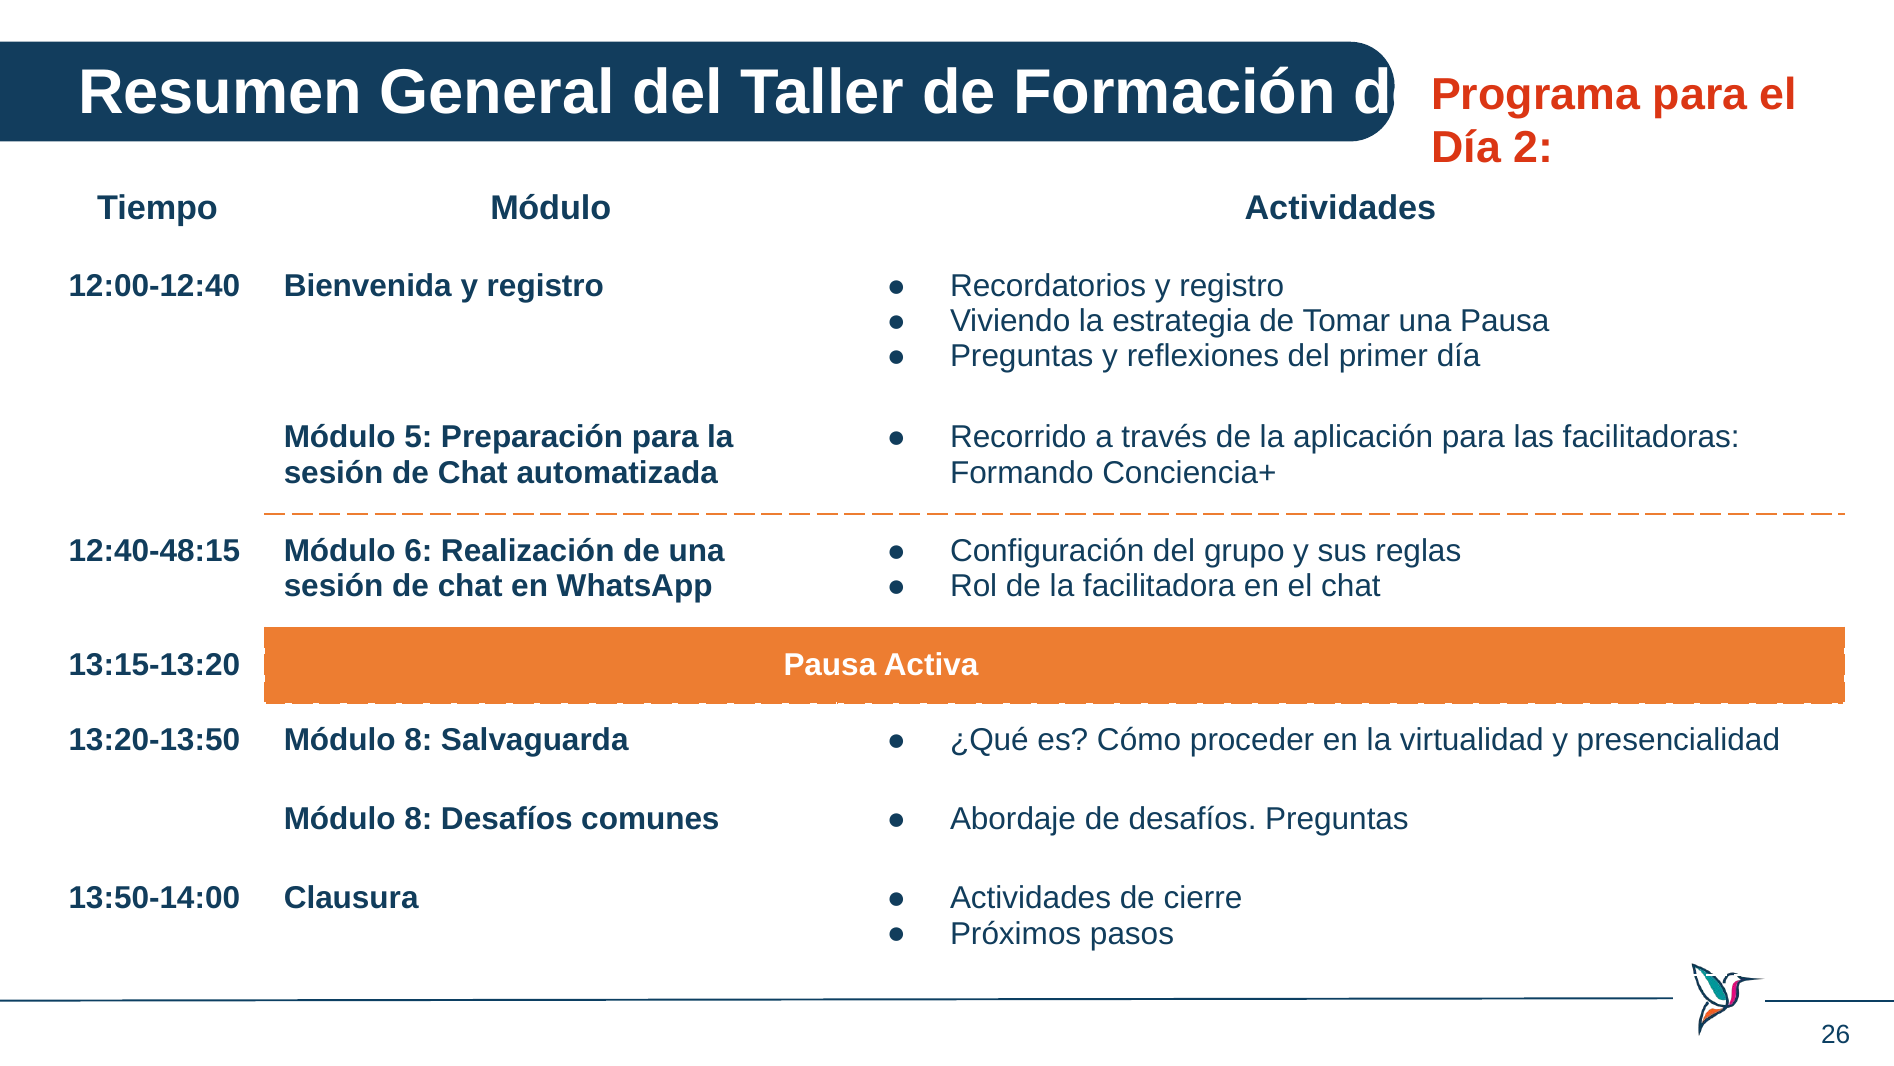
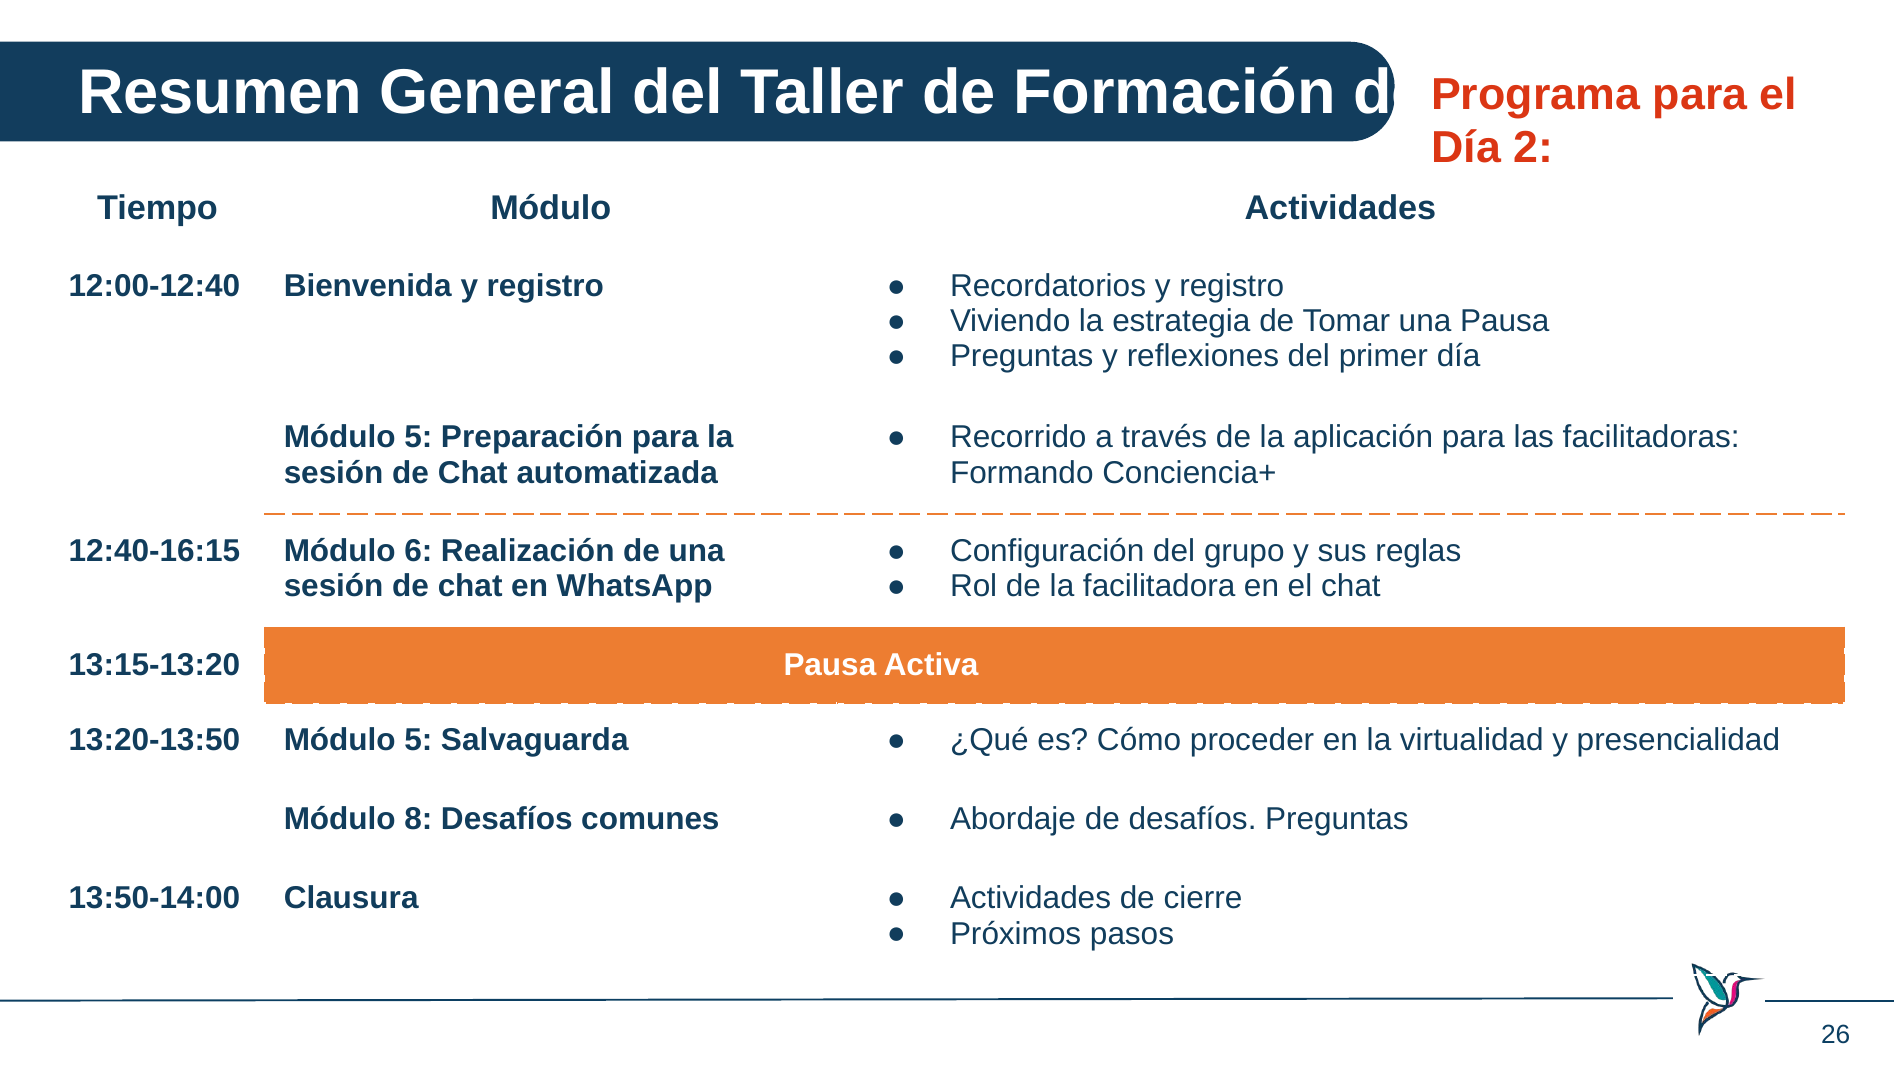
12:40-48:15: 12:40-48:15 -> 12:40-16:15
13:20-13:50 Módulo 8: 8 -> 5
